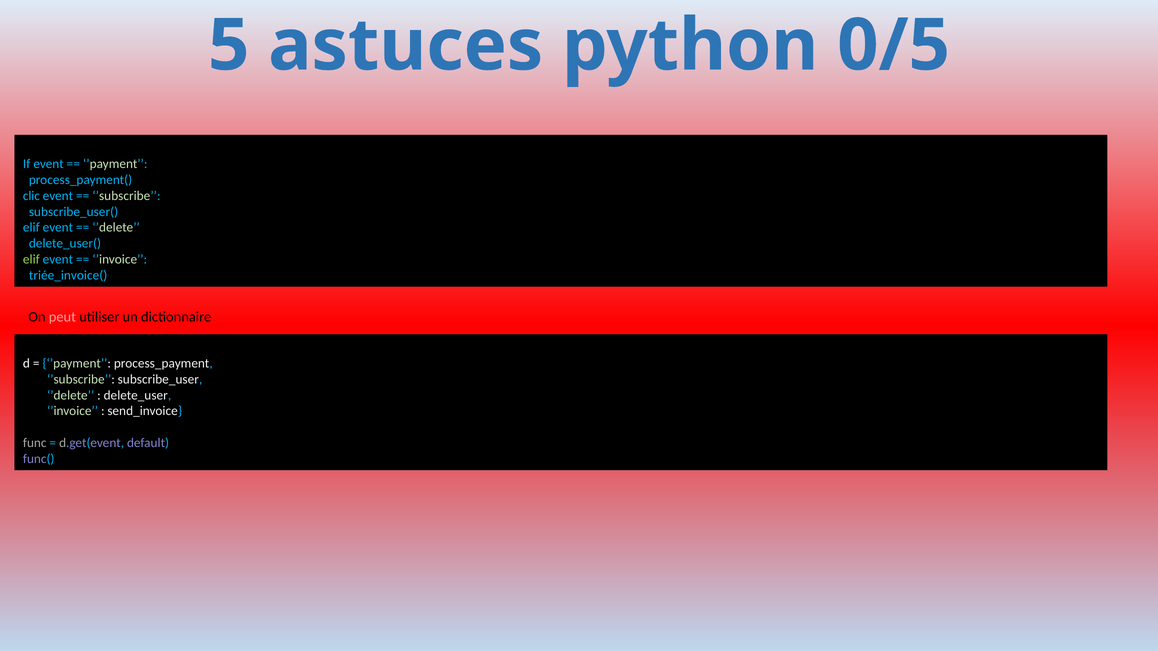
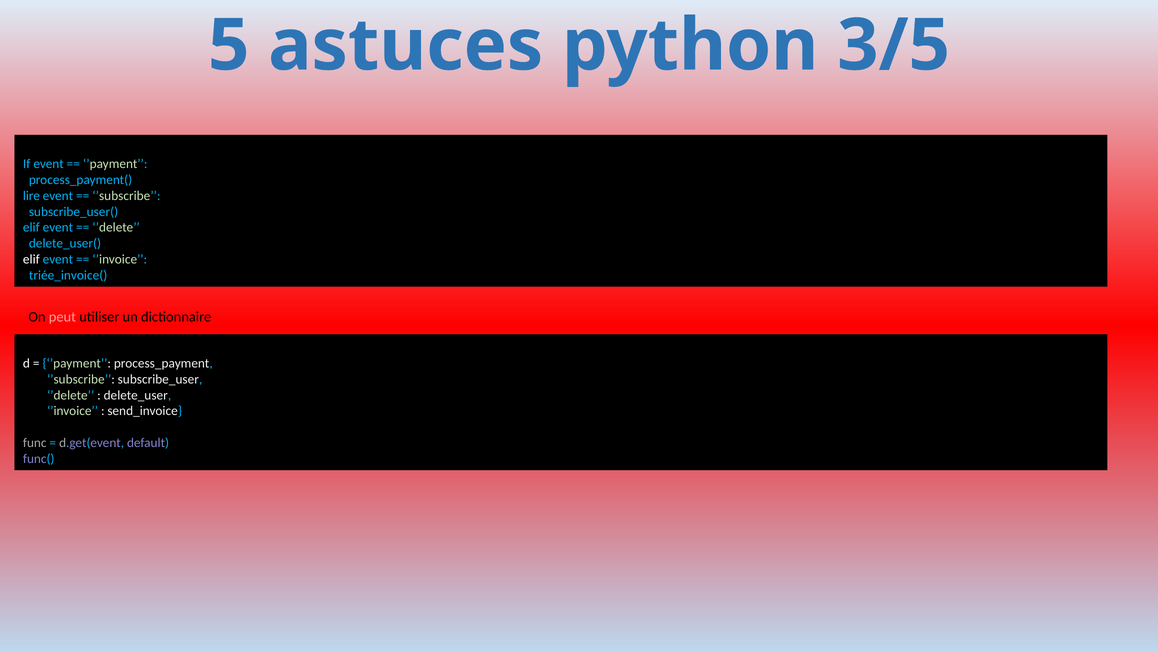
0/5: 0/5 -> 3/5
clic: clic -> lire
elif at (31, 260) colour: light green -> white
